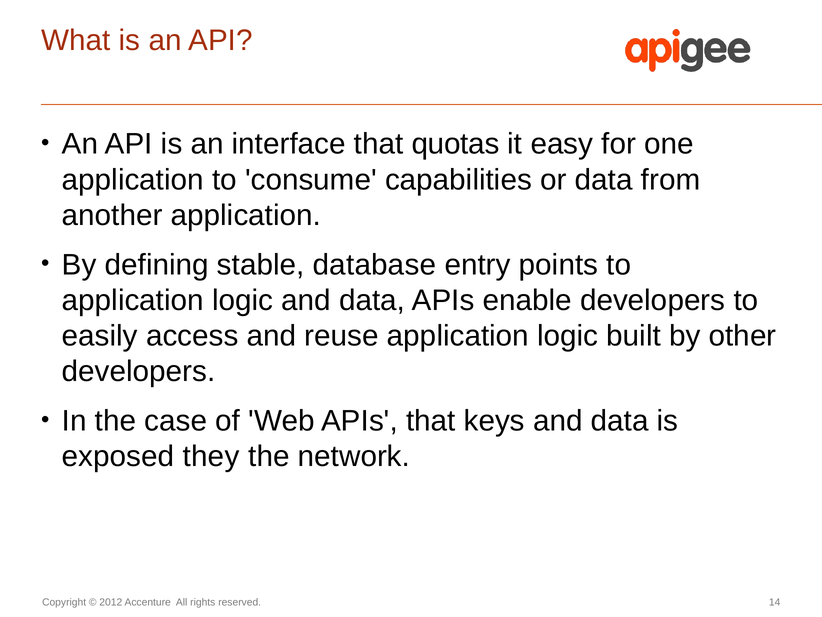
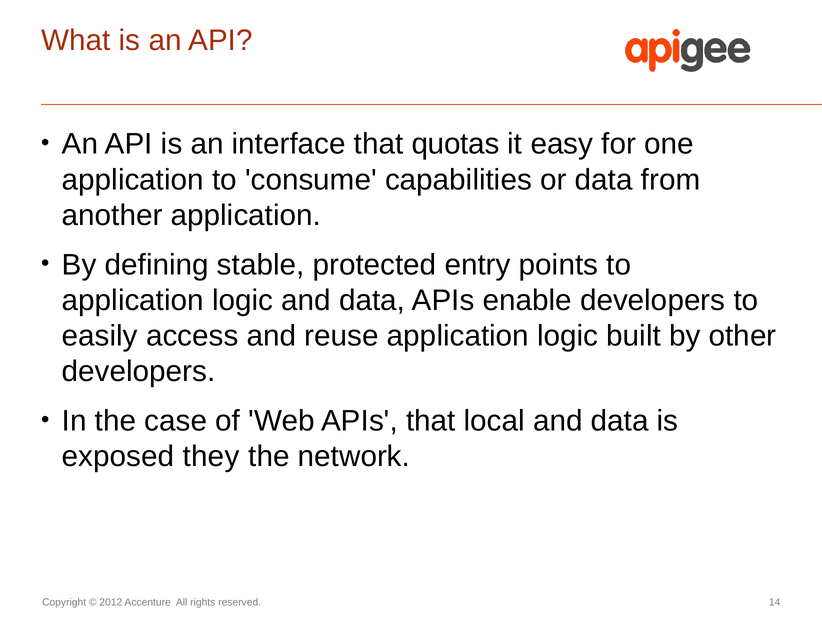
database: database -> protected
keys: keys -> local
